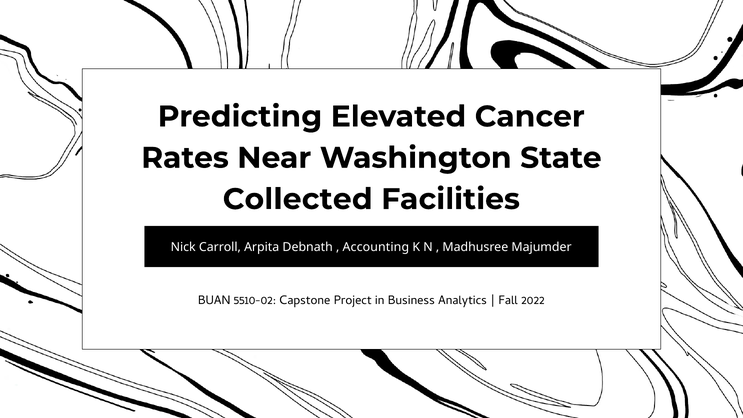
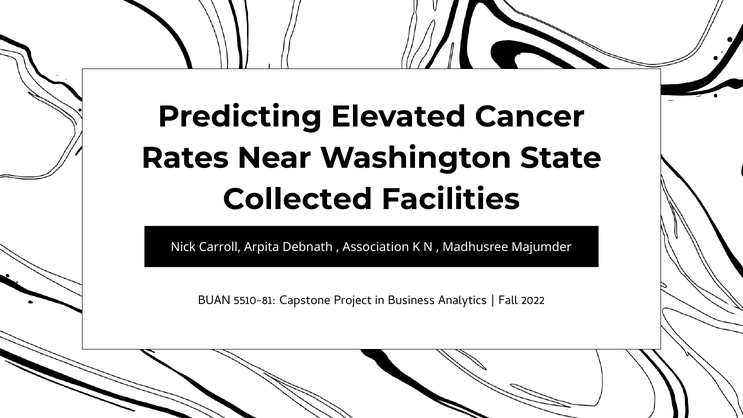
Accounting: Accounting -> Association
5510-02: 5510-02 -> 5510-81
